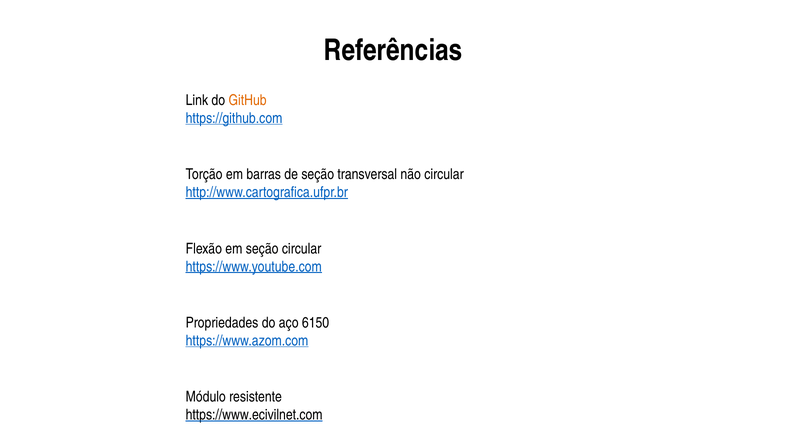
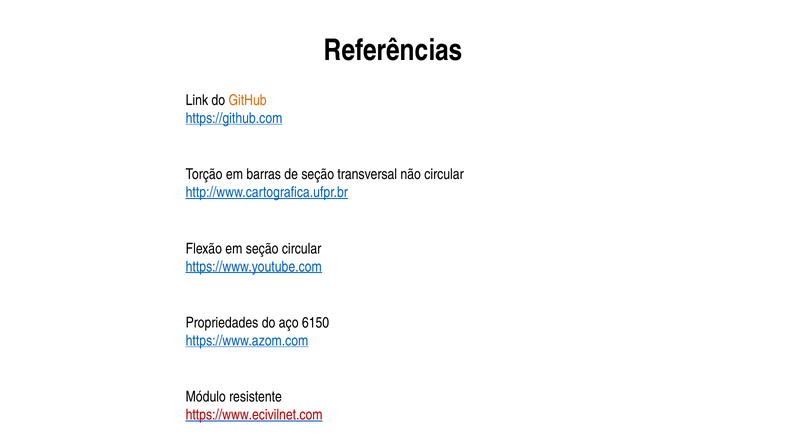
https://www.ecivilnet.com colour: black -> red
